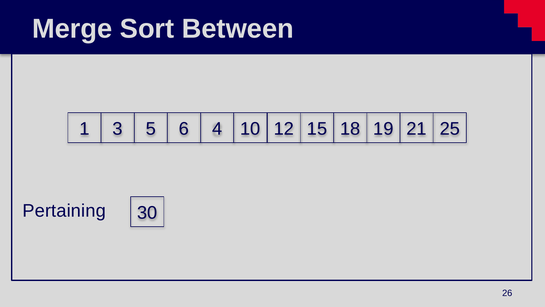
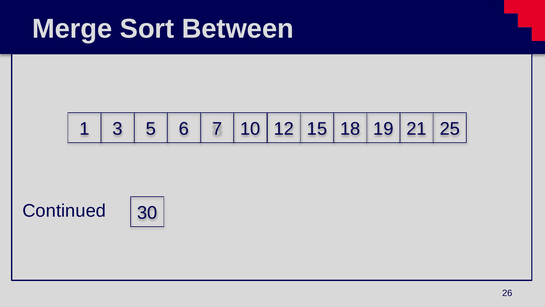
4: 4 -> 7
Pertaining: Pertaining -> Continued
